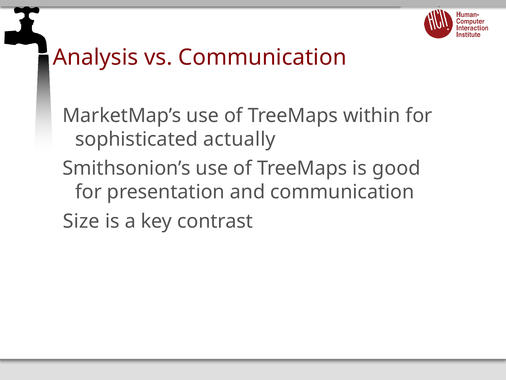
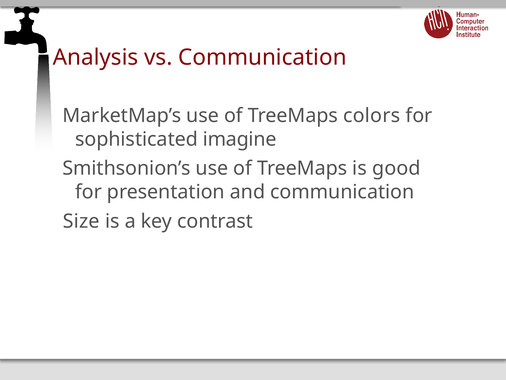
within: within -> colors
actually: actually -> imagine
